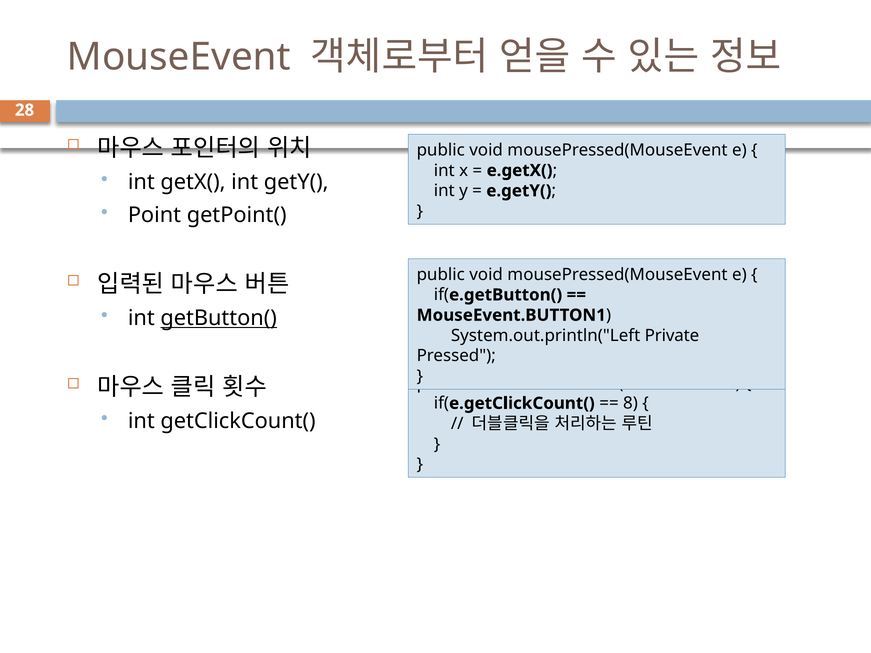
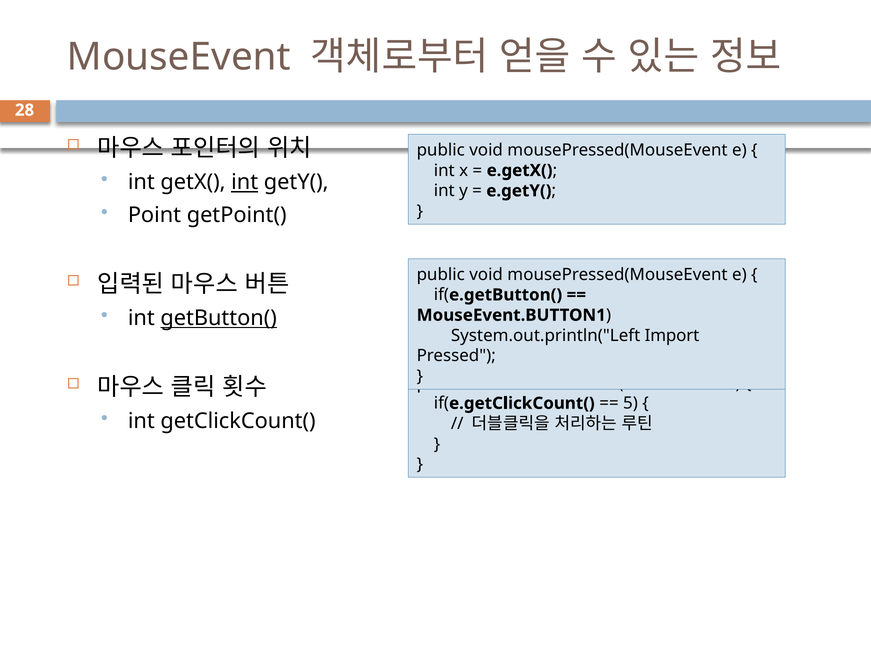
int at (245, 182) underline: none -> present
Private: Private -> Import
8: 8 -> 5
